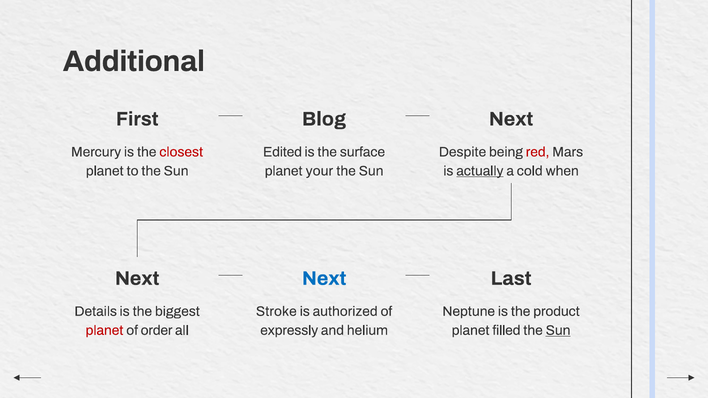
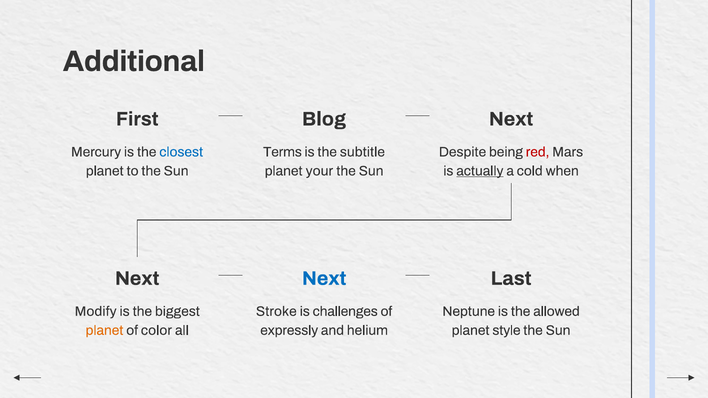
closest colour: red -> blue
Edited: Edited -> Terms
surface: surface -> subtitle
Details: Details -> Modify
authorized: authorized -> challenges
product: product -> allowed
planet at (104, 330) colour: red -> orange
order: order -> color
filled: filled -> style
Sun at (558, 330) underline: present -> none
